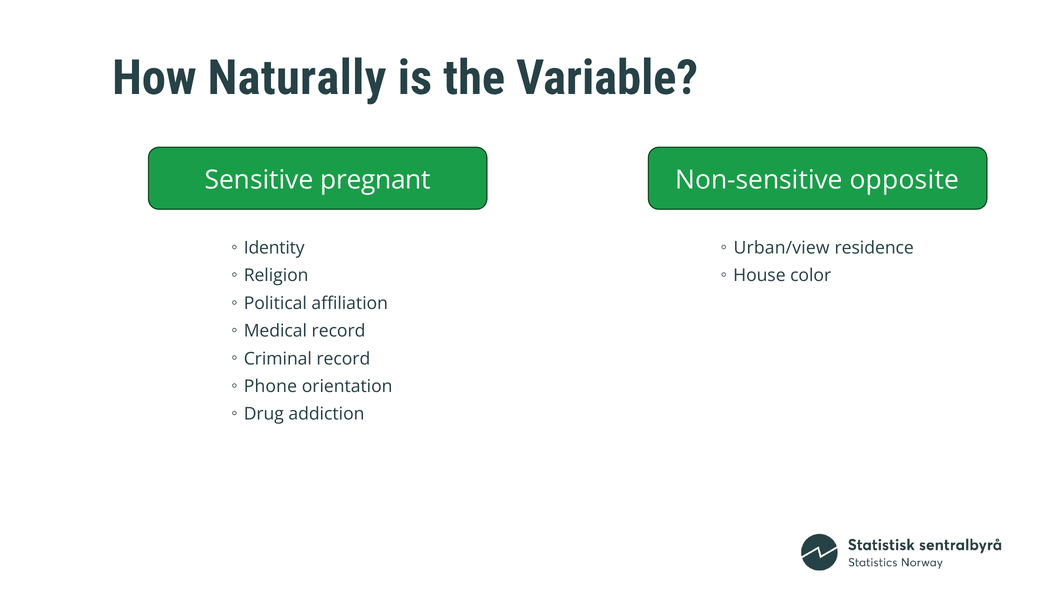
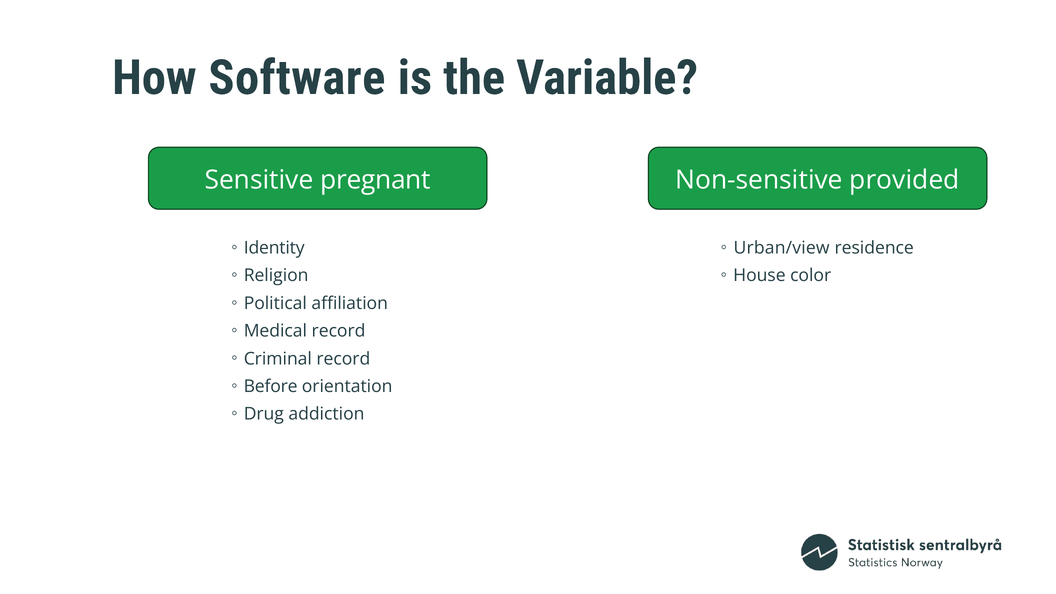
Naturally: Naturally -> Software
opposite: opposite -> provided
Phone: Phone -> Before
